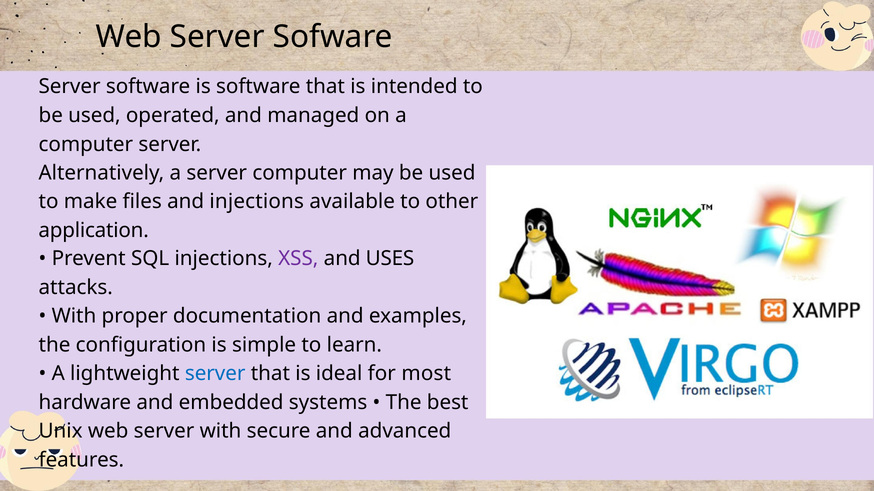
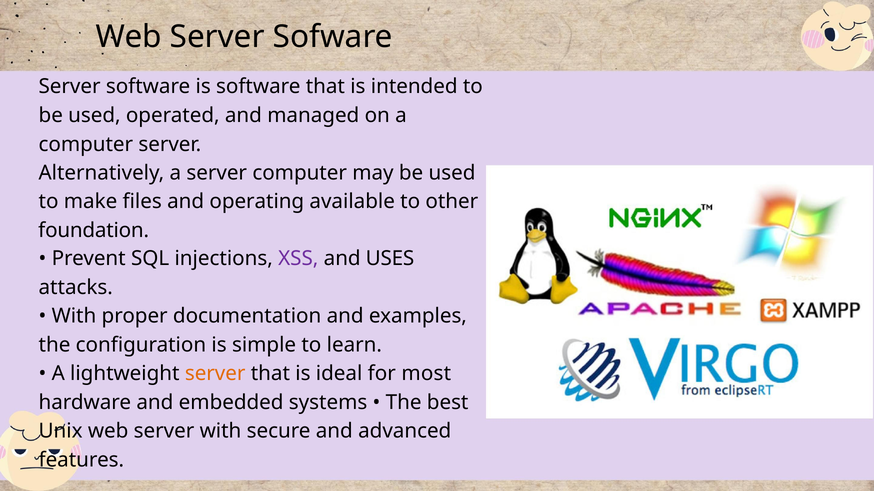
and injections: injections -> operating
application: application -> foundation
server at (215, 374) colour: blue -> orange
